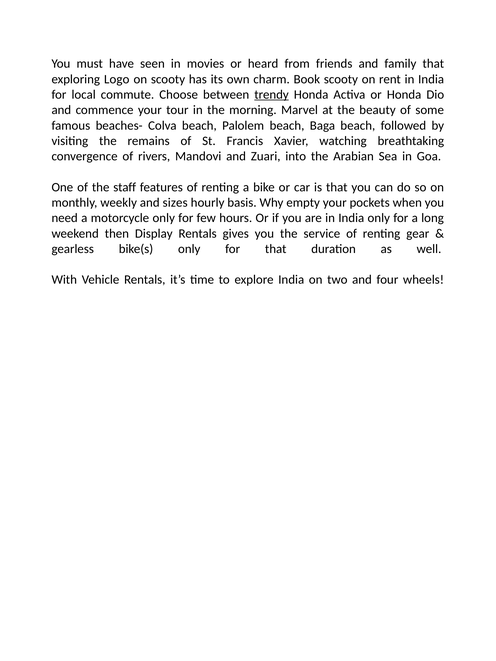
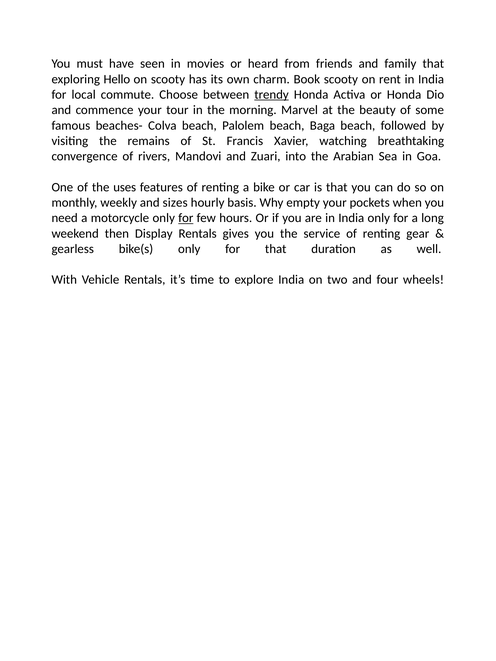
Logo: Logo -> Hello
staff: staff -> uses
for at (186, 218) underline: none -> present
